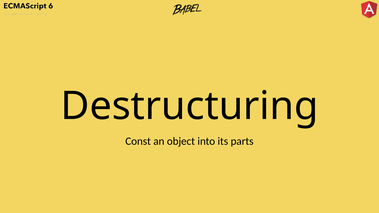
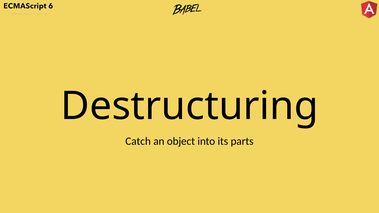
Const: Const -> Catch
